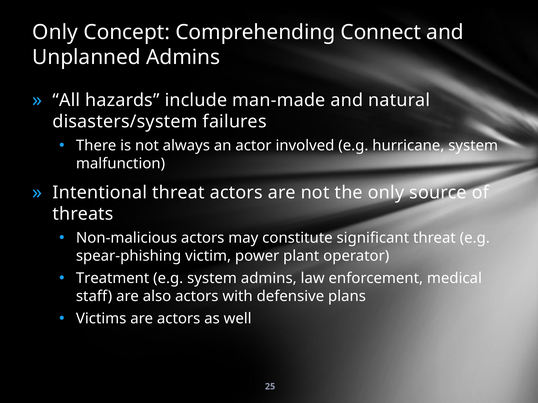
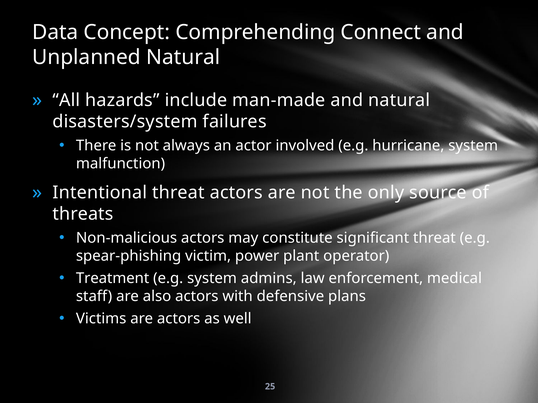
Only at (55, 32): Only -> Data
Unplanned Admins: Admins -> Natural
